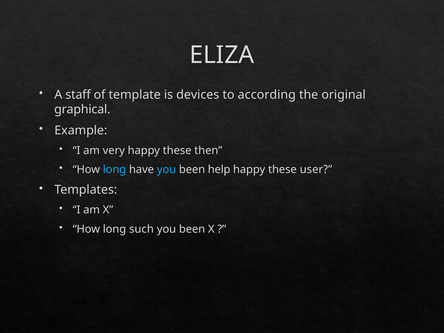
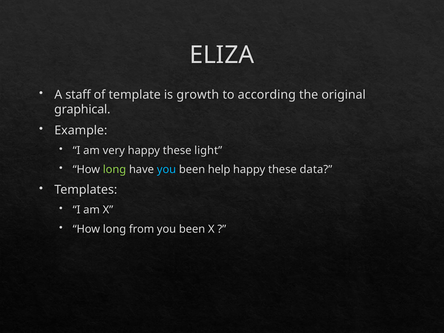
devices: devices -> growth
then: then -> light
long at (114, 170) colour: light blue -> light green
user: user -> data
such: such -> from
